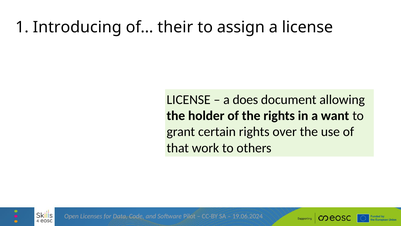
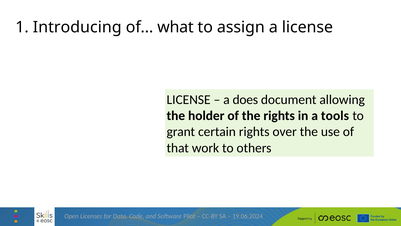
their: their -> what
want: want -> tools
